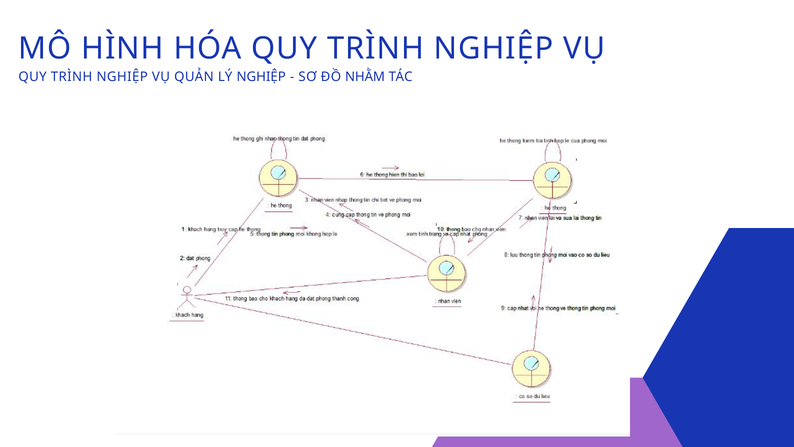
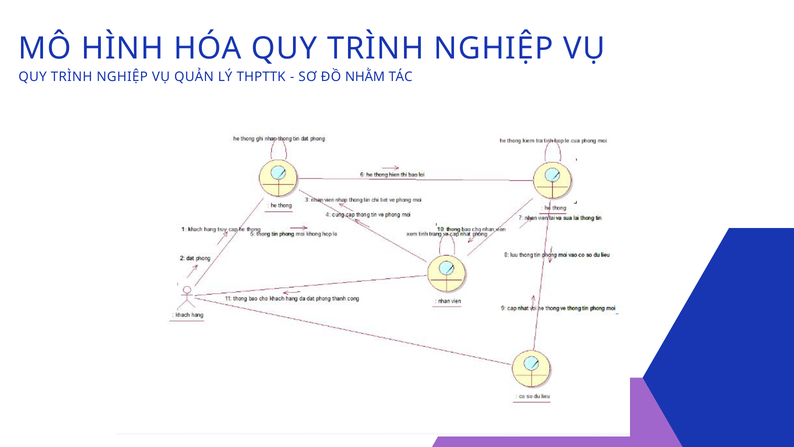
LÝ NGHIỆP: NGHIỆP -> THPTTK
